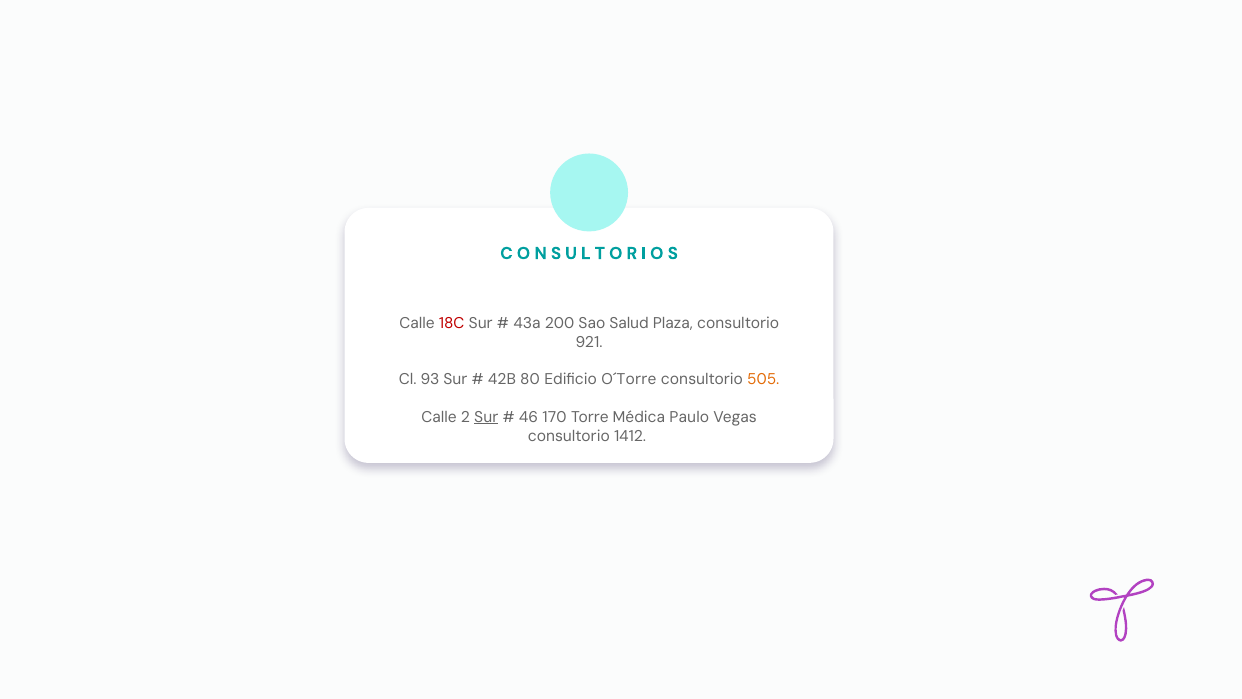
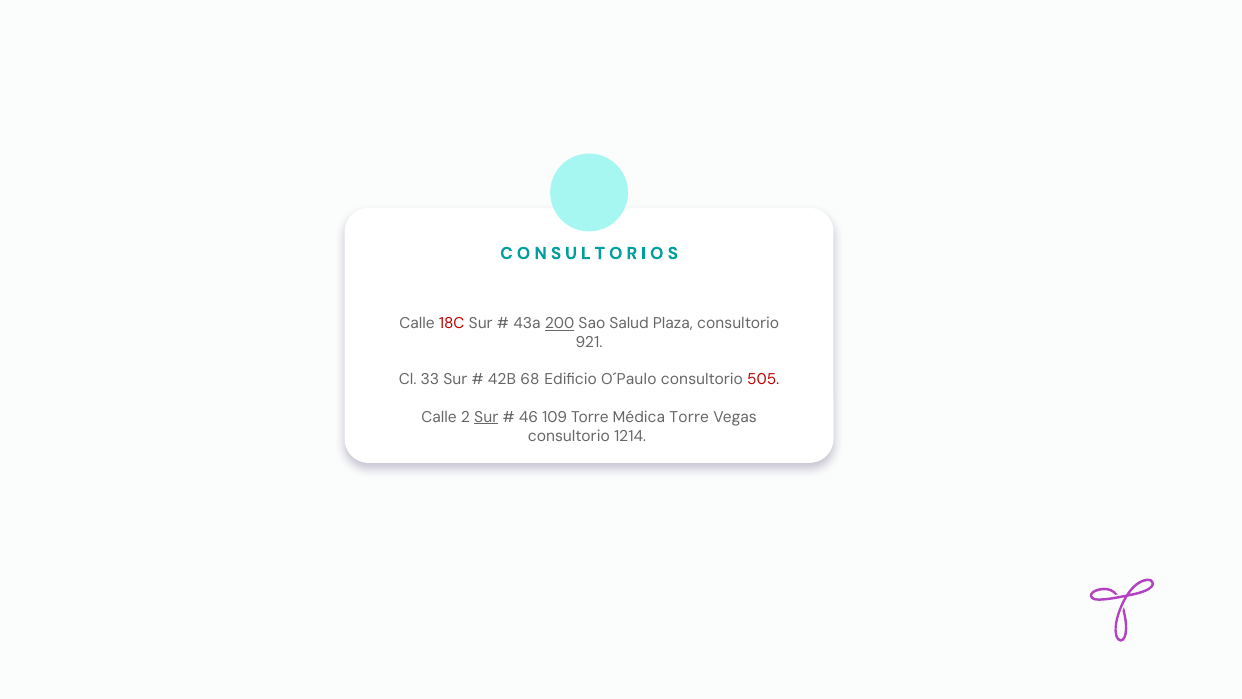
200 underline: none -> present
93: 93 -> 33
80: 80 -> 68
O´Torre: O´Torre -> O´Paulo
505 colour: orange -> red
170: 170 -> 109
Médica Paulo: Paulo -> Torre
1412: 1412 -> 1214
